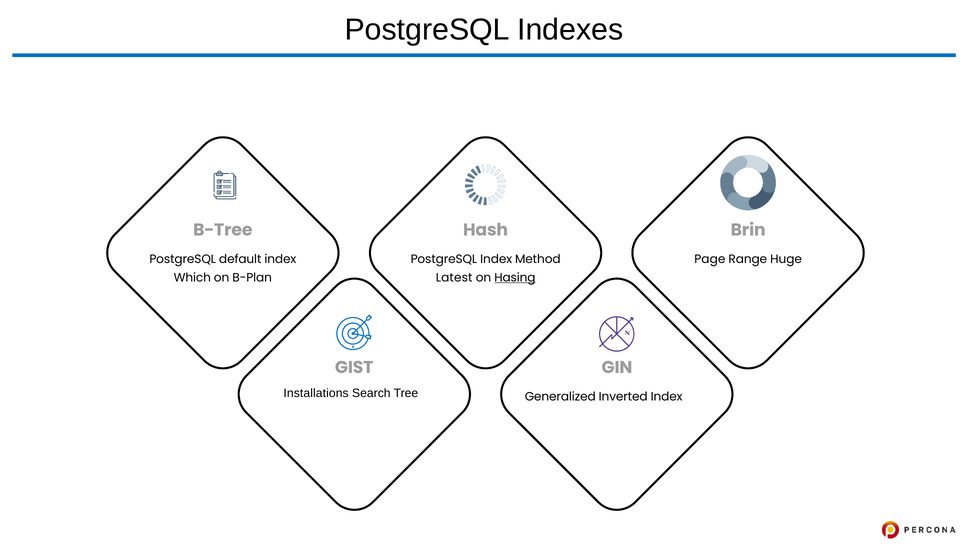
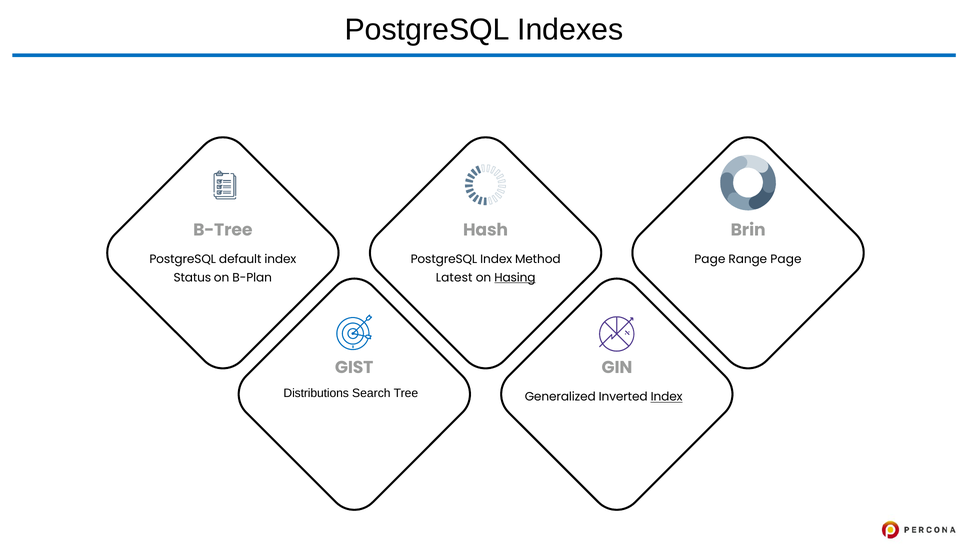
Range Huge: Huge -> Page
Which: Which -> Status
Installations: Installations -> Distributions
Index at (667, 397) underline: none -> present
